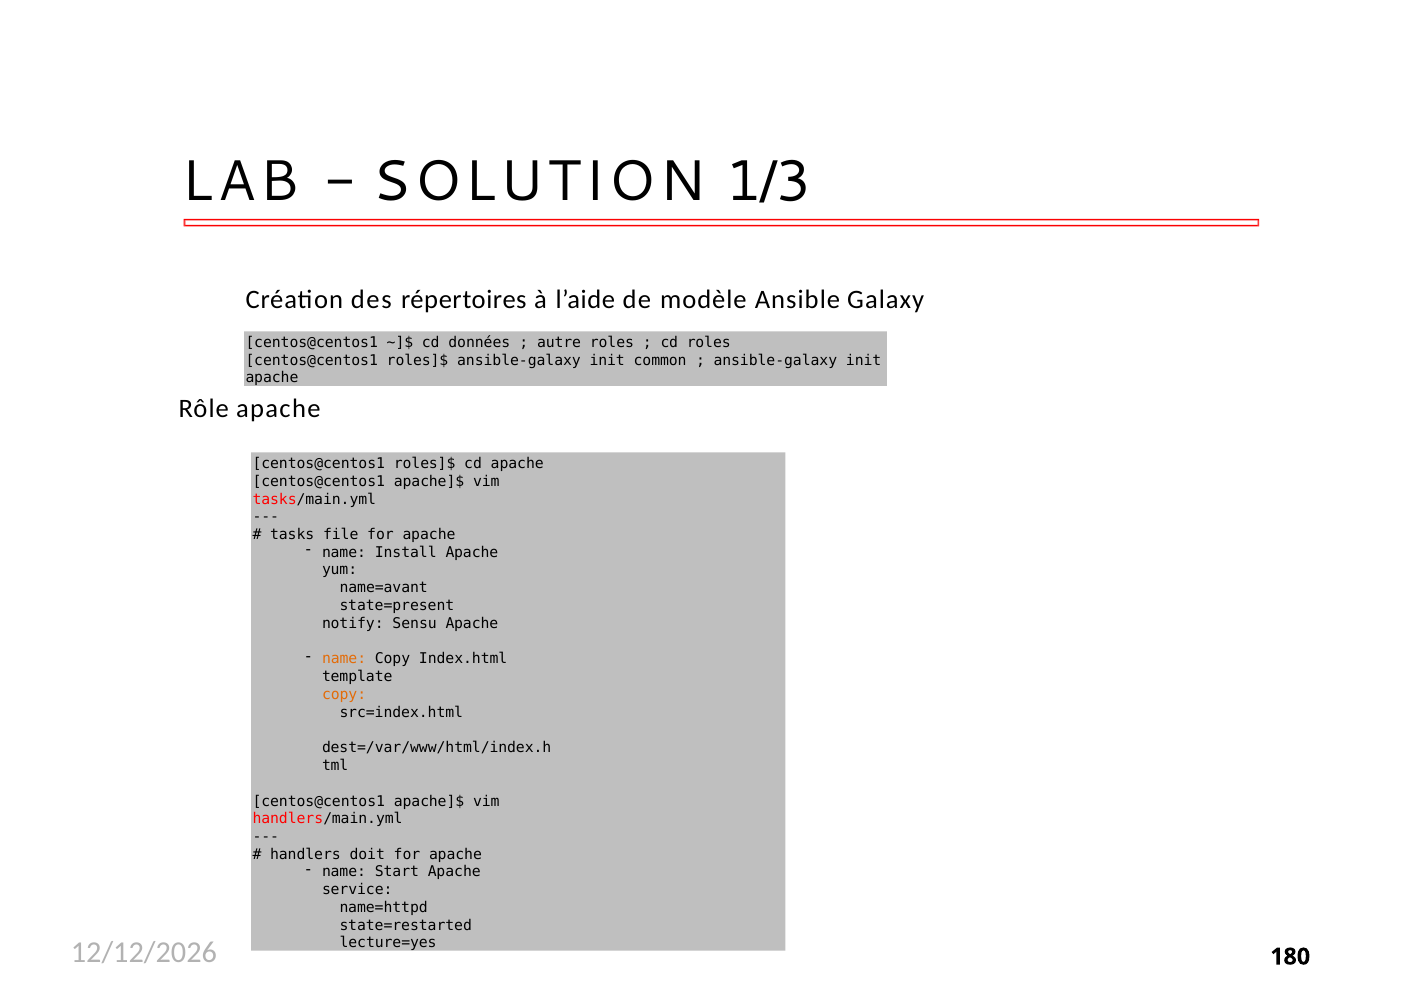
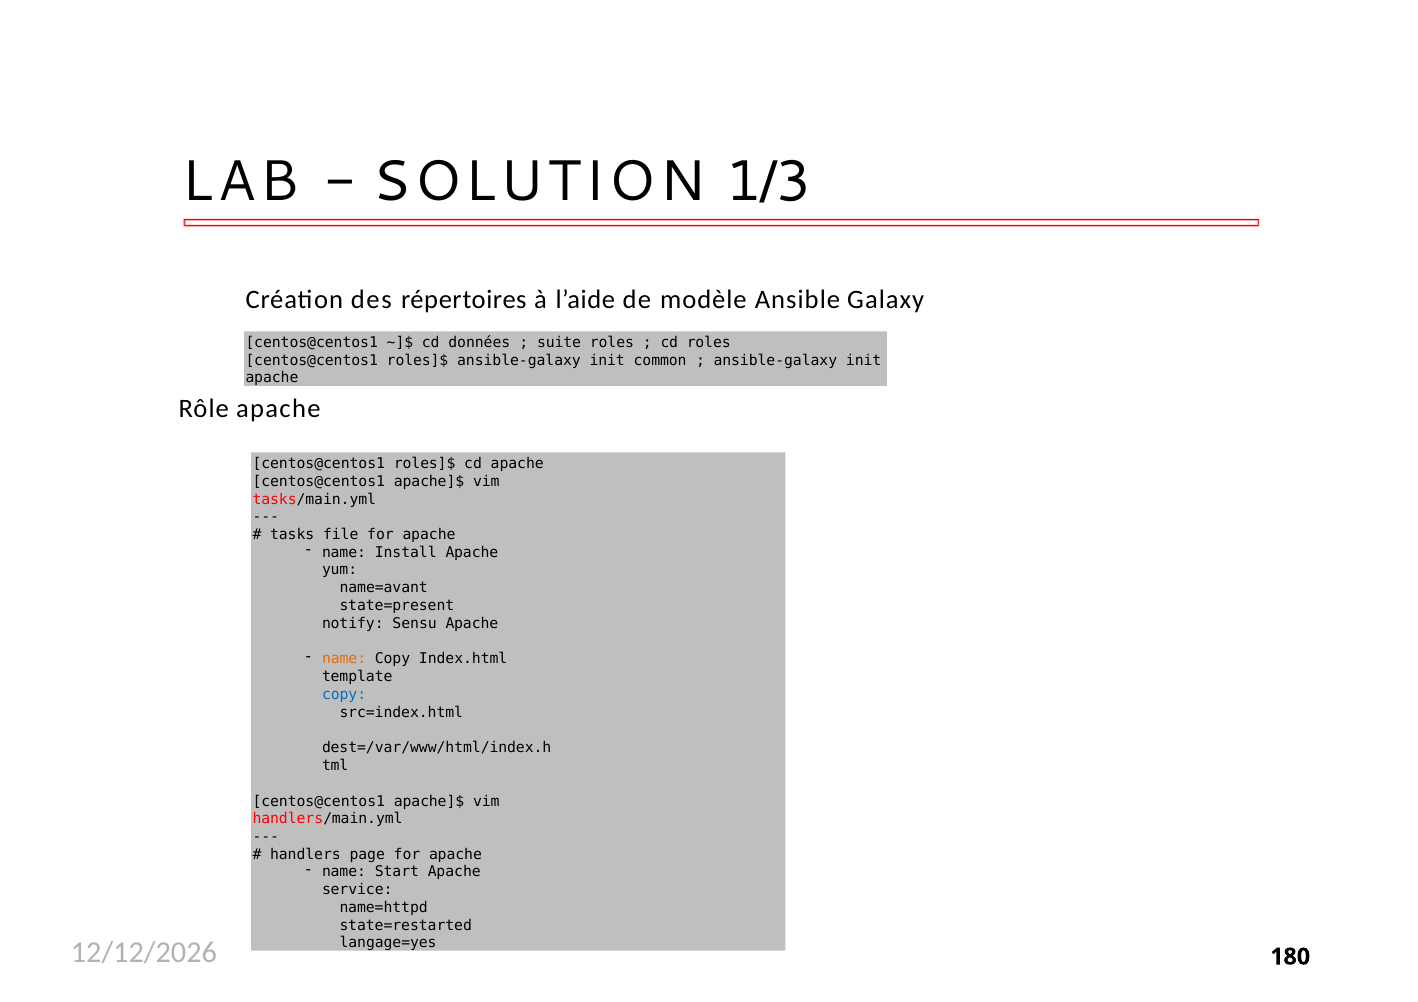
autre: autre -> suite
copy at (344, 695) colour: orange -> blue
doit: doit -> page
lecture=yes: lecture=yes -> langage=yes
